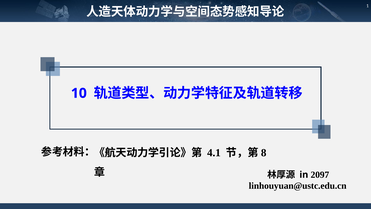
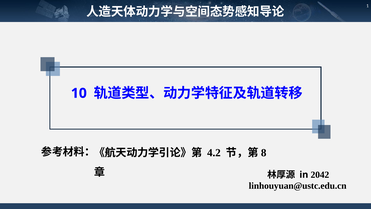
4.1: 4.1 -> 4.2
2097: 2097 -> 2042
